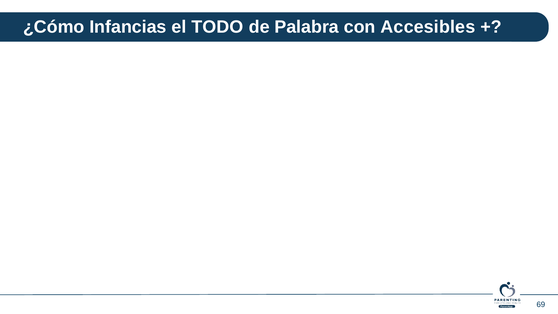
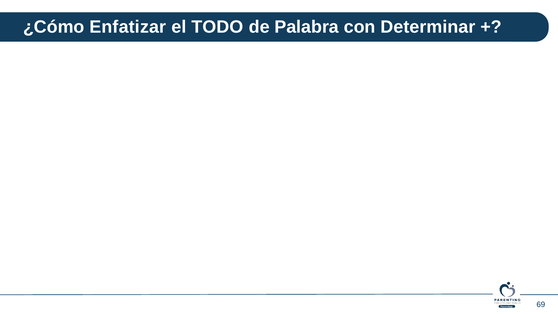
Infancias: Infancias -> Enfatizar
Accesibles: Accesibles -> Determinar
